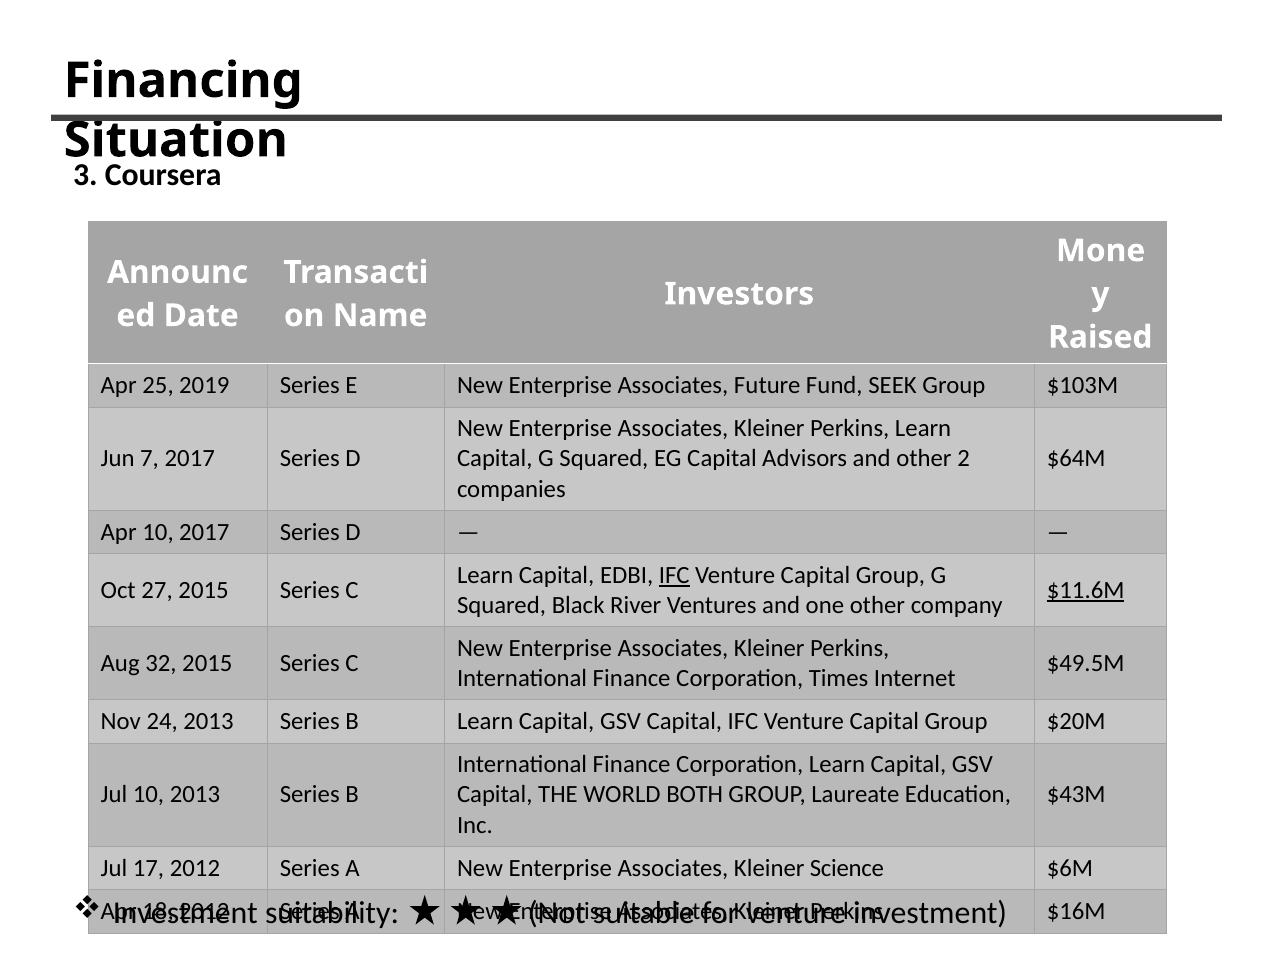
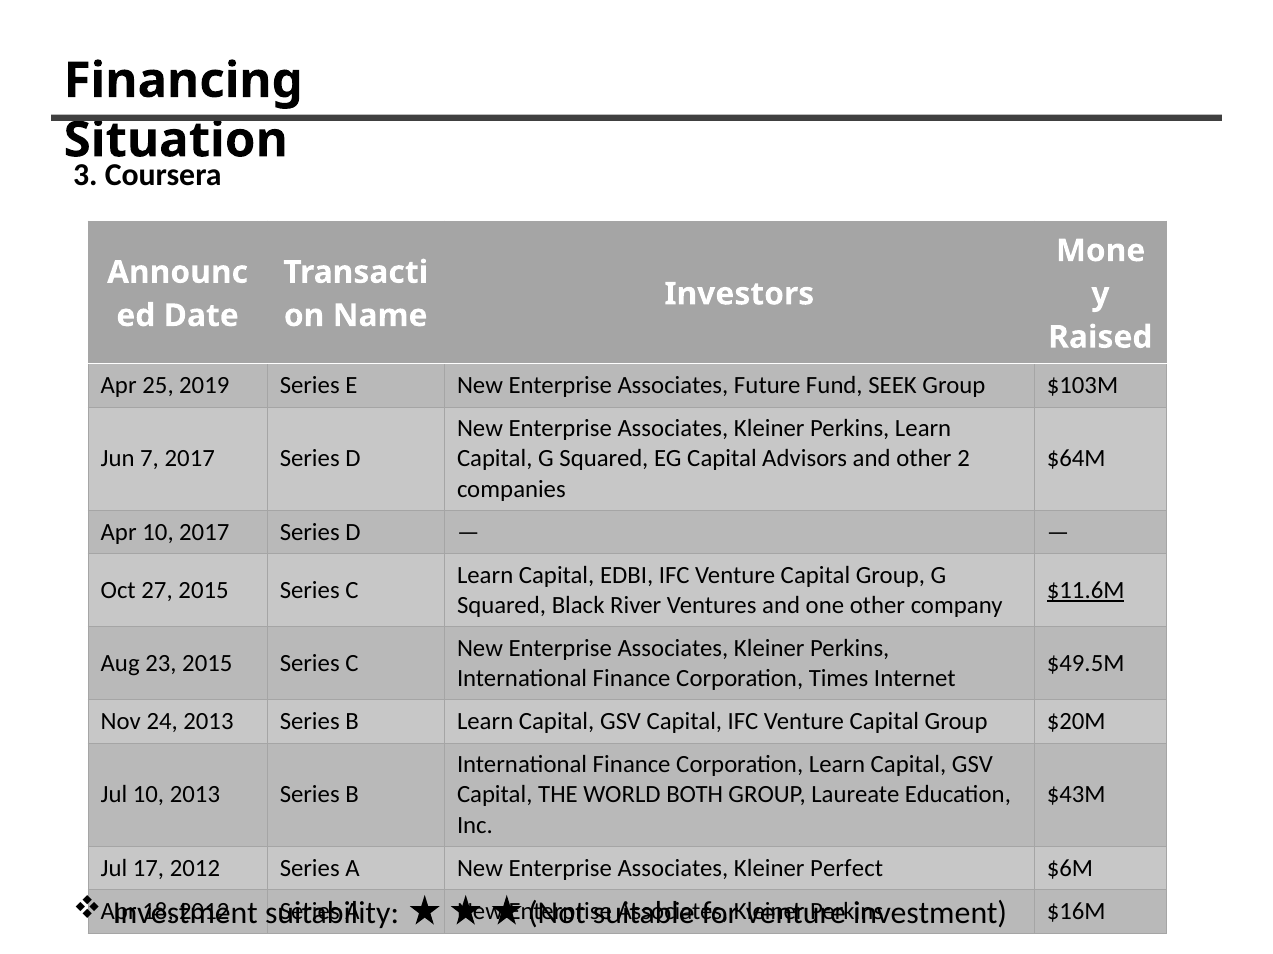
IFC at (674, 576) underline: present -> none
32: 32 -> 23
Science: Science -> Perfect
